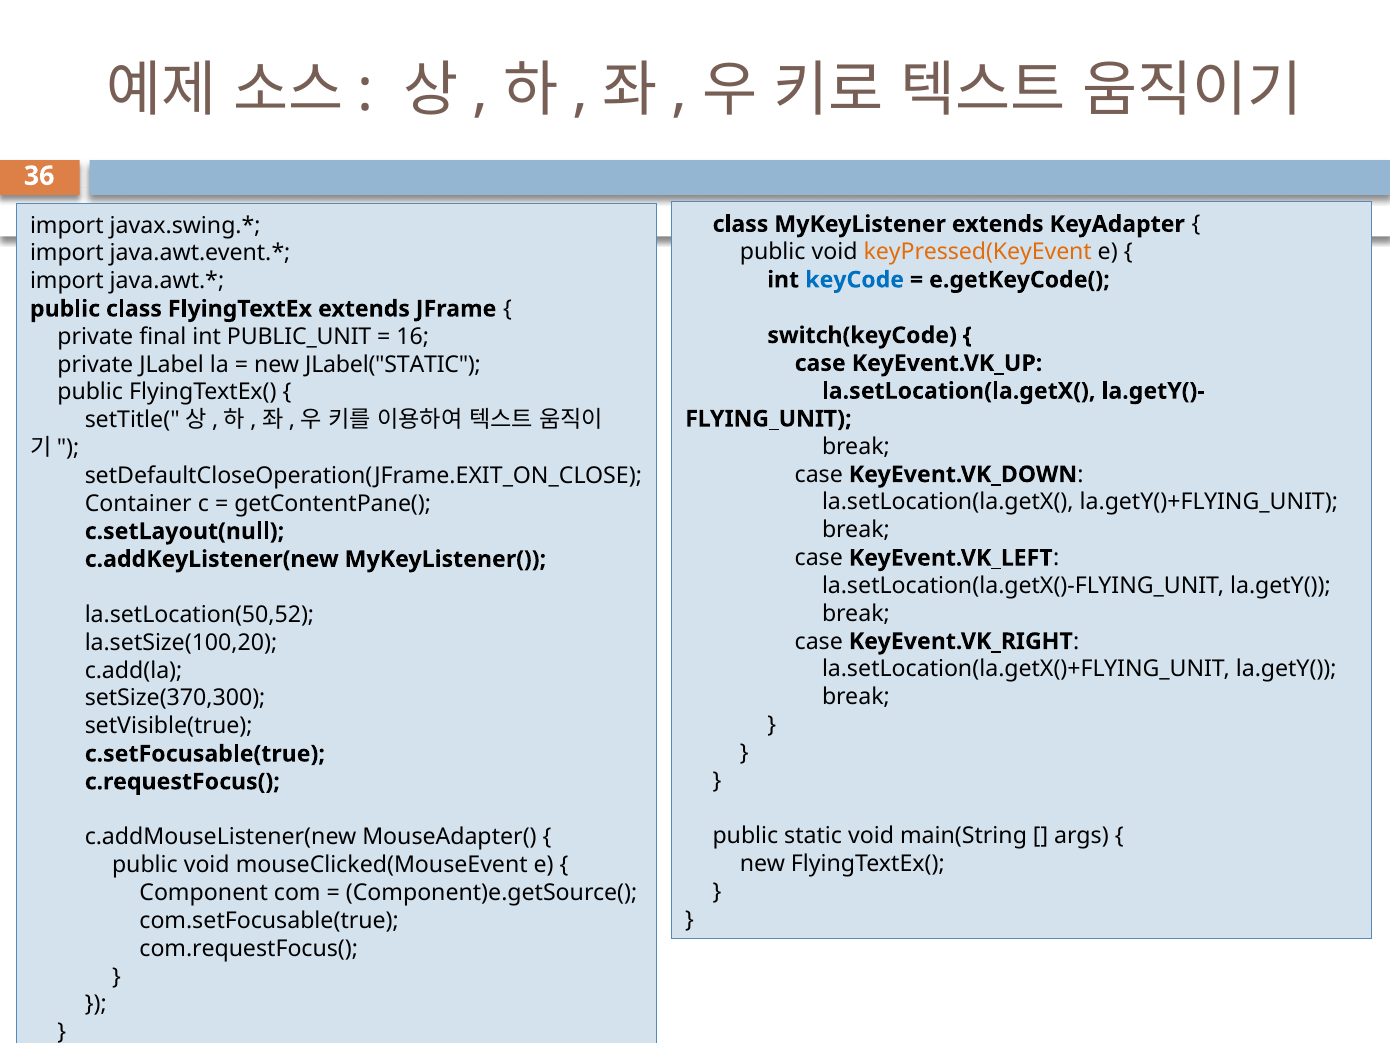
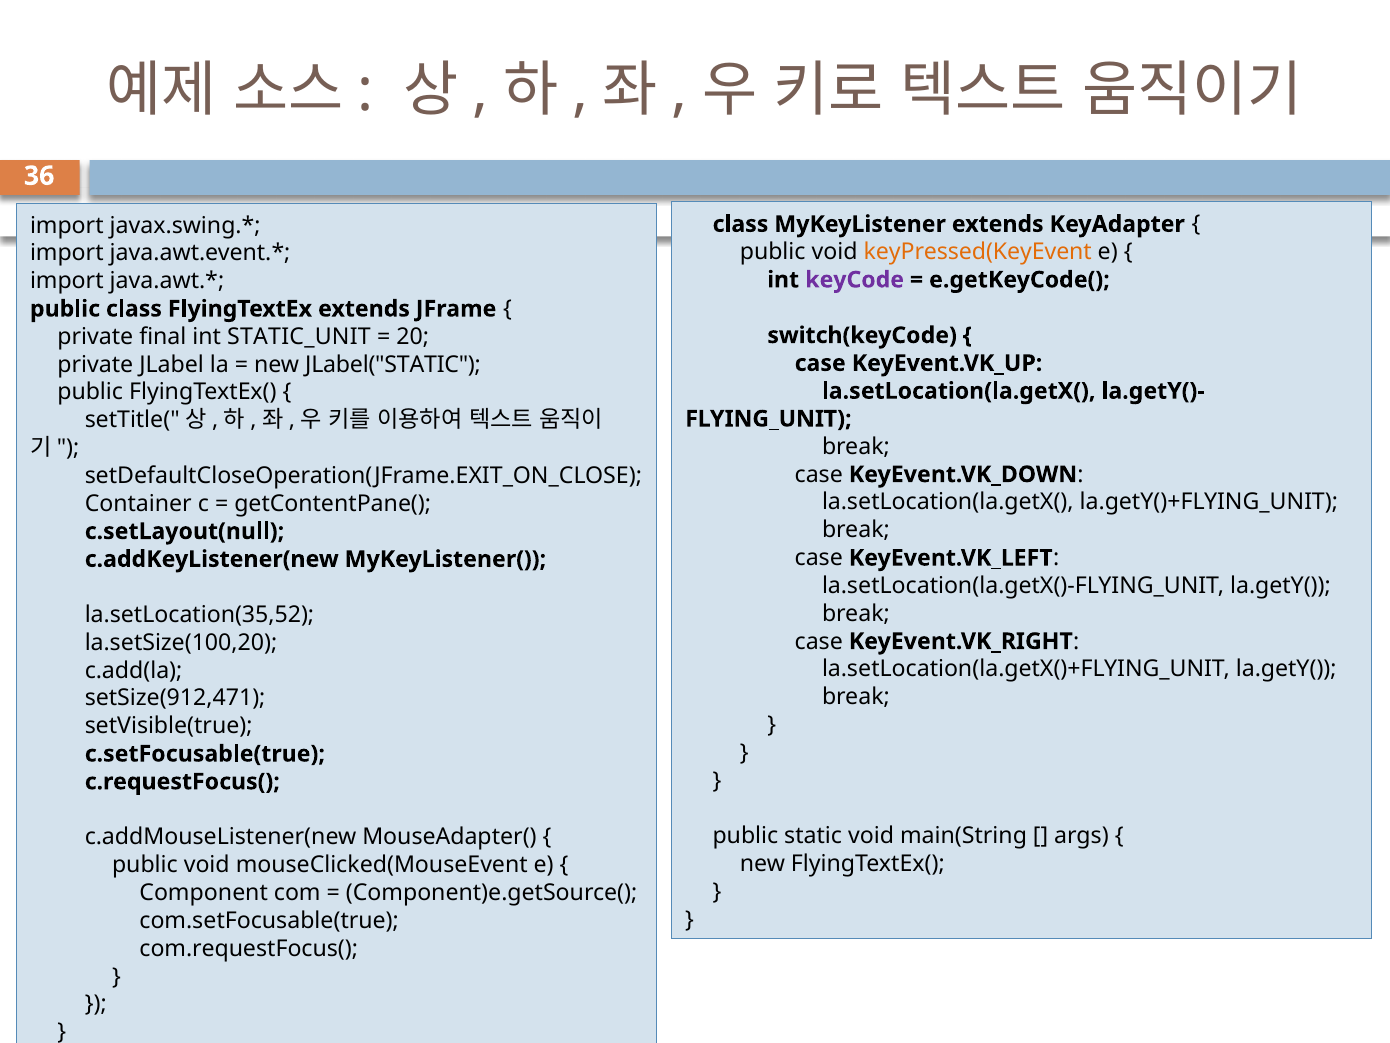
keyCode colour: blue -> purple
PUBLIC_UNIT: PUBLIC_UNIT -> STATIC_UNIT
16: 16 -> 20
la.setLocation(50,52: la.setLocation(50,52 -> la.setLocation(35,52
setSize(370,300: setSize(370,300 -> setSize(912,471
